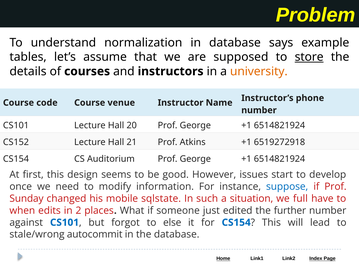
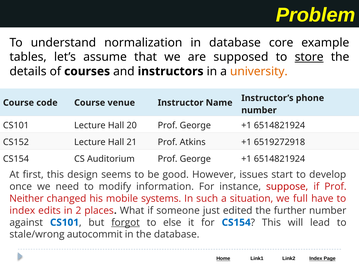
says: says -> core
suppose colour: blue -> red
Sunday: Sunday -> Neither
sqlstate: sqlstate -> systems
when at (22, 211): when -> index
forgot underline: none -> present
